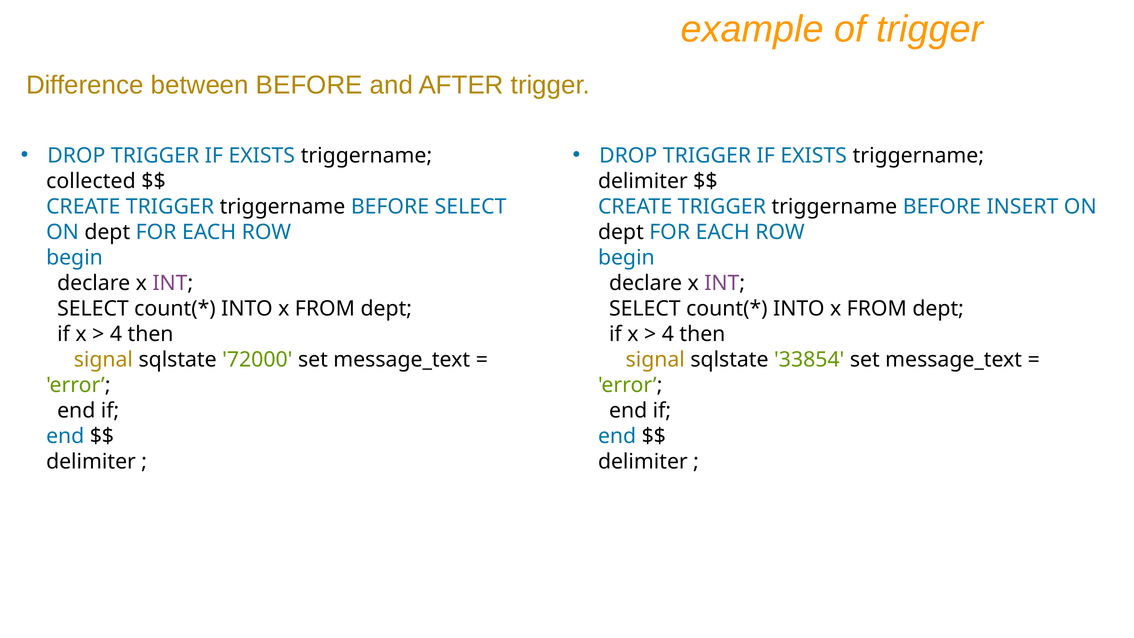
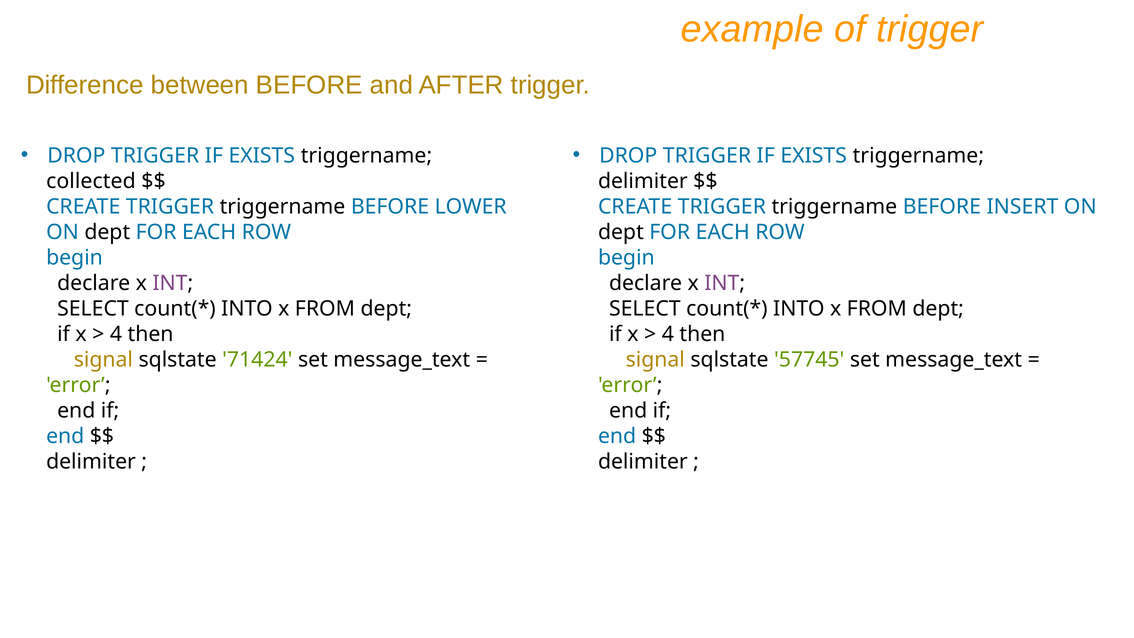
BEFORE SELECT: SELECT -> LOWER
72000: 72000 -> 71424
33854: 33854 -> 57745
